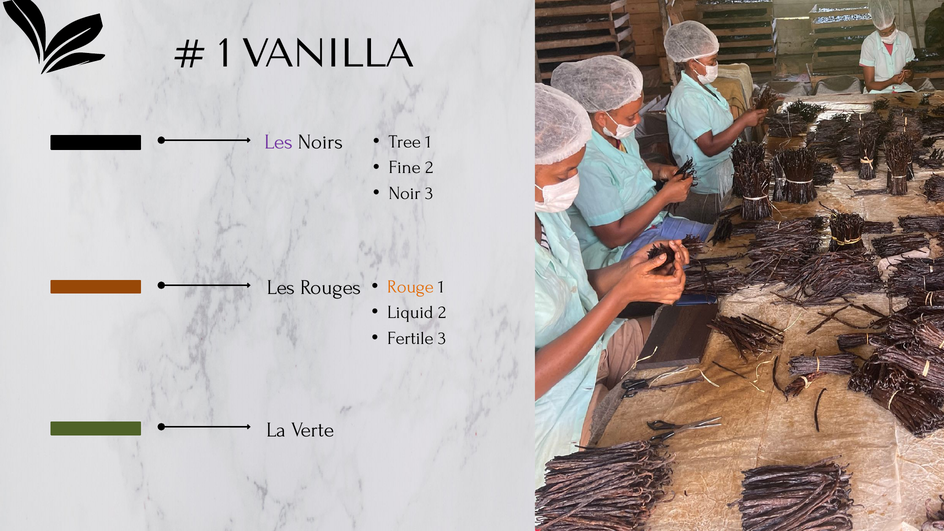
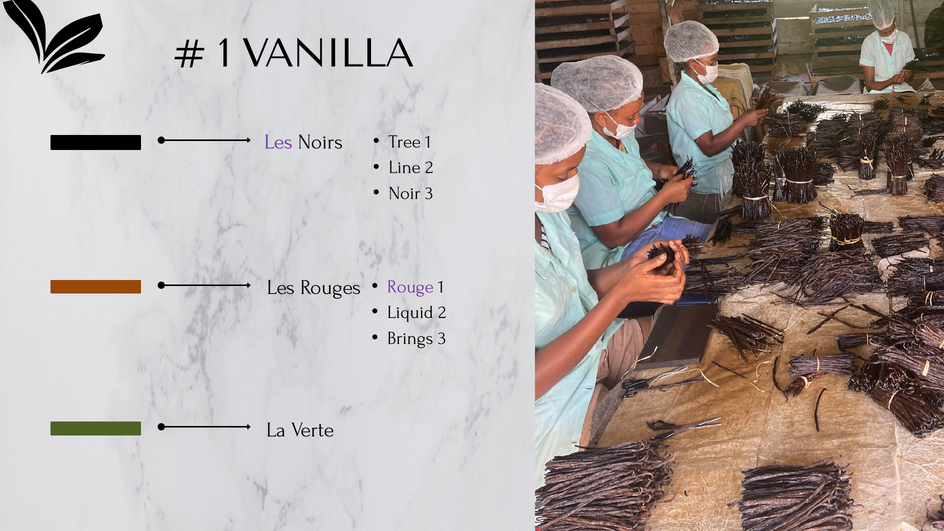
Fine: Fine -> Line
Rouge colour: orange -> purple
Fertile: Fertile -> Brings
